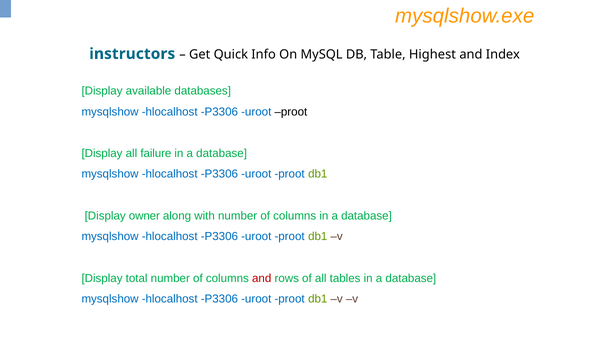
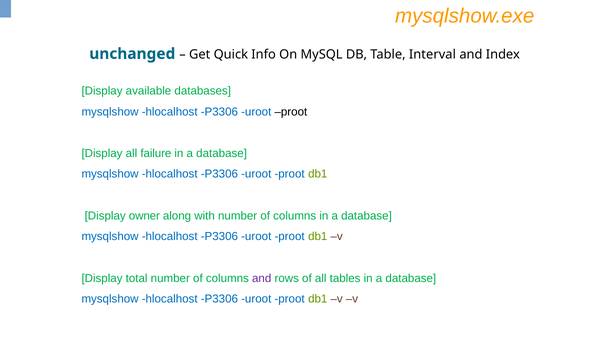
instructors: instructors -> unchanged
Highest: Highest -> Interval
and at (262, 278) colour: red -> purple
